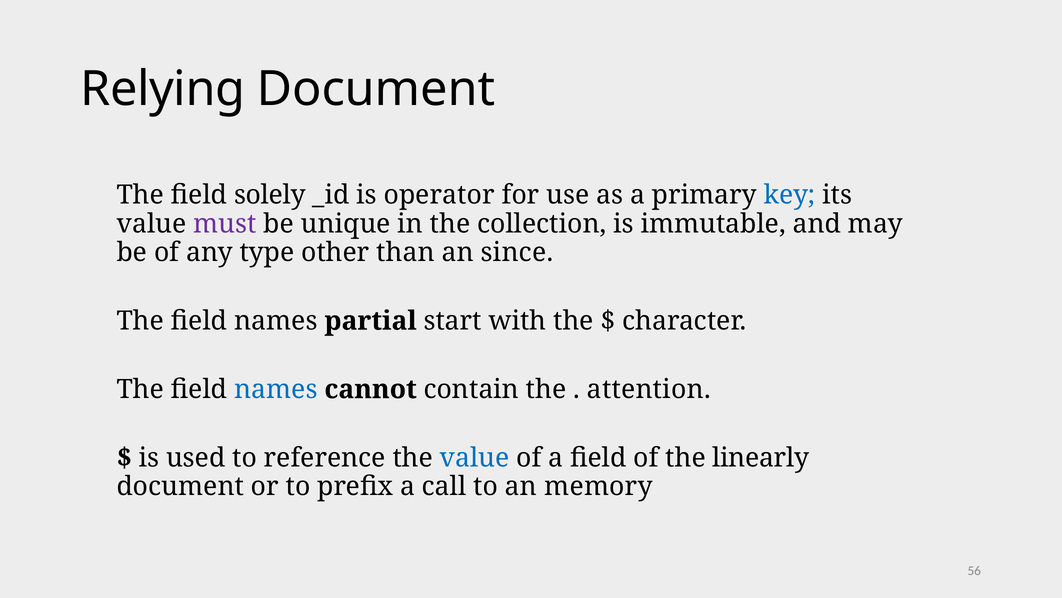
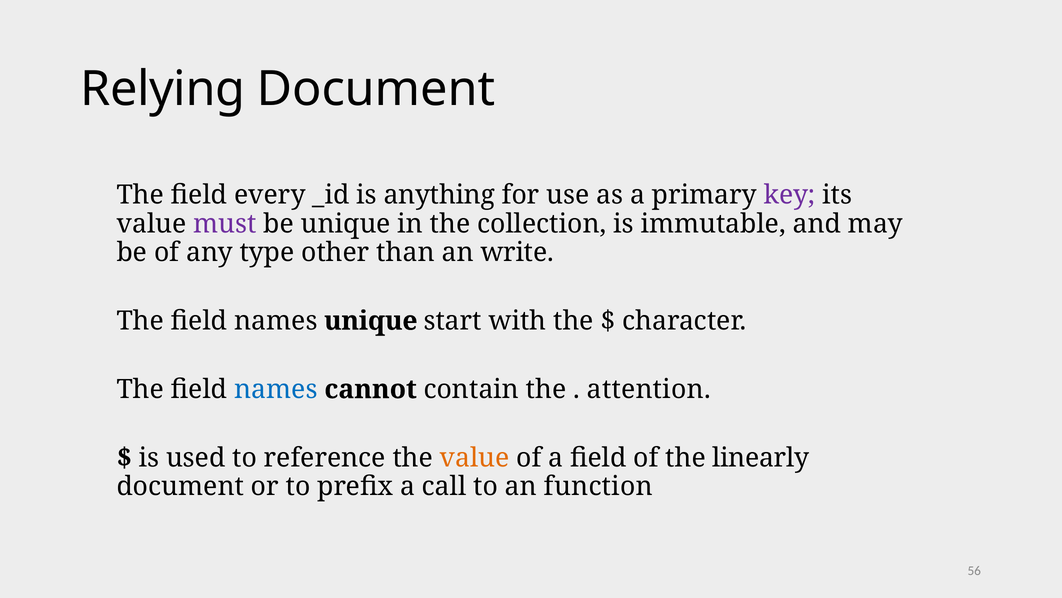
solely: solely -> every
operator: operator -> anything
key colour: blue -> purple
since: since -> write
names partial: partial -> unique
value at (475, 457) colour: blue -> orange
memory: memory -> function
